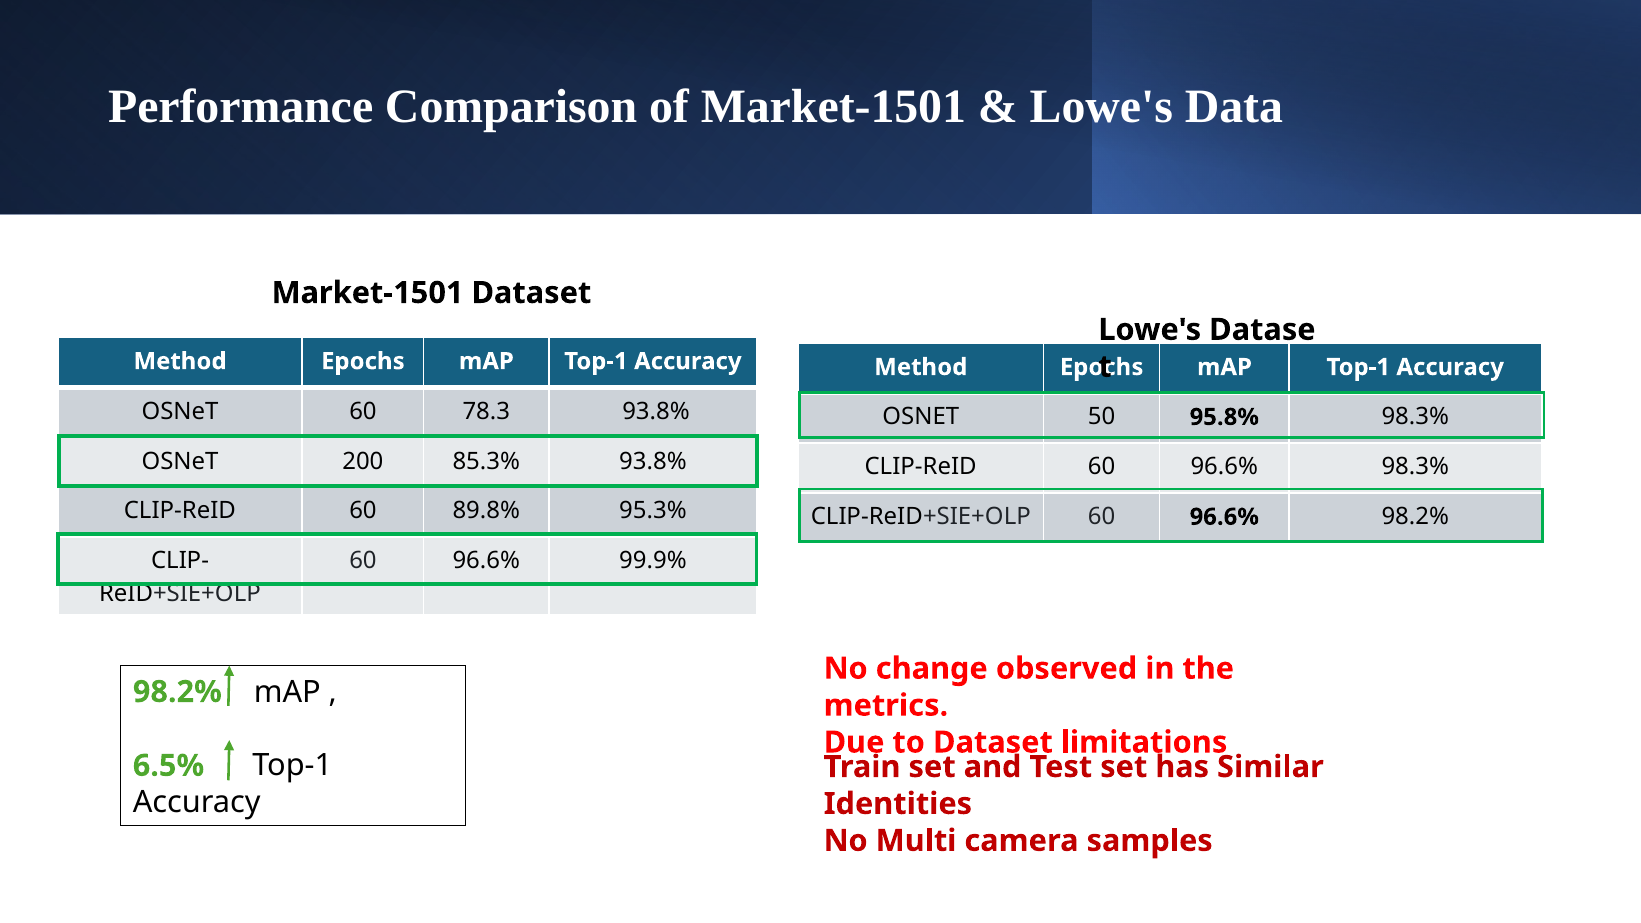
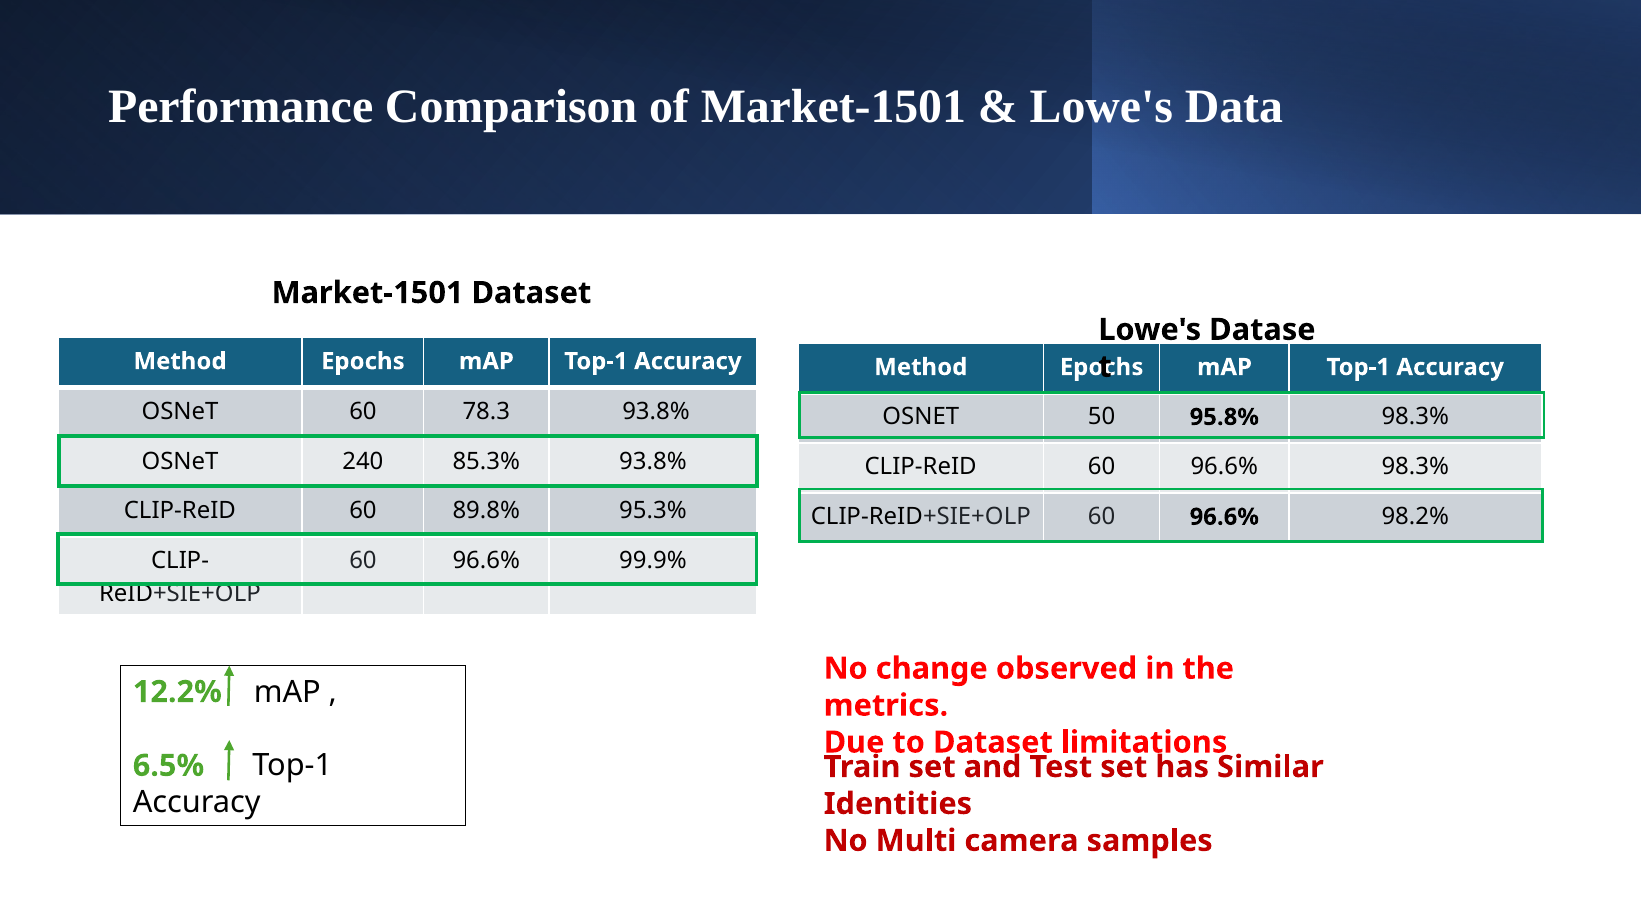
200: 200 -> 240
98.2% at (177, 692): 98.2% -> 12.2%
